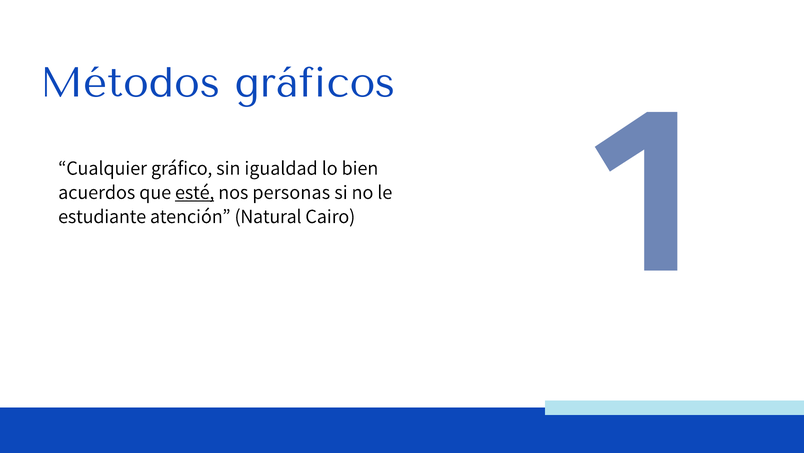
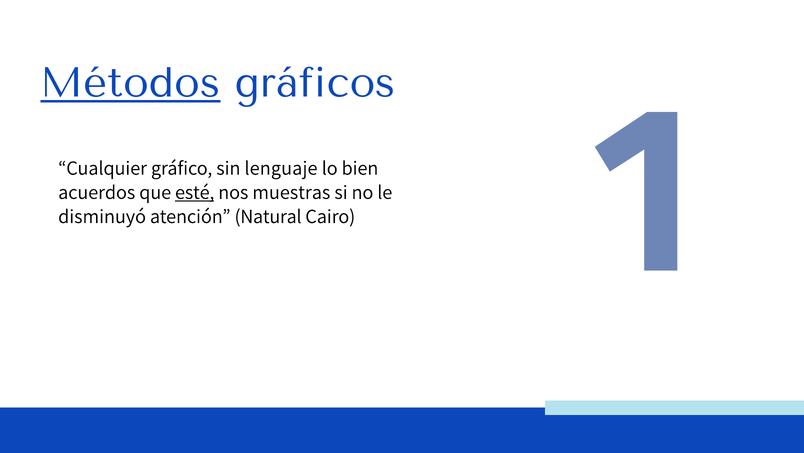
Métodos underline: none -> present
igualdad: igualdad -> lenguaje
personas: personas -> muestras
estudiante: estudiante -> disminuyó
